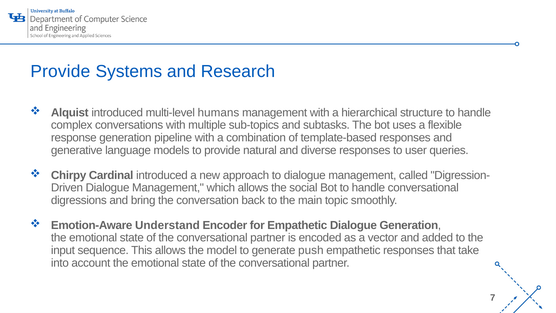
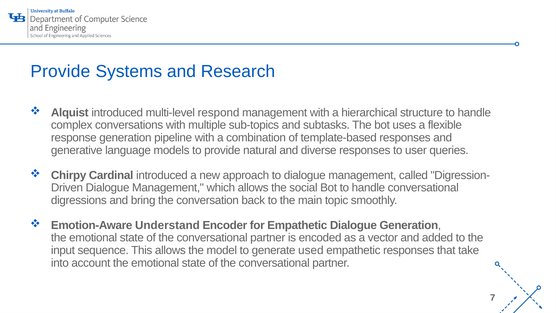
humans: humans -> respond
push: push -> used
